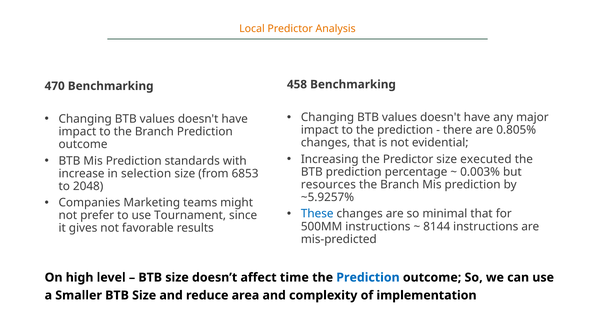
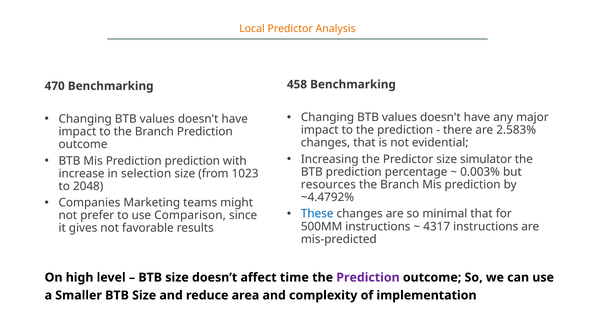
0.805%: 0.805% -> 2.583%
executed: executed -> simulator
Prediction standards: standards -> prediction
6853: 6853 -> 1023
~5.9257%: ~5.9257% -> ~4.4792%
Tournament: Tournament -> Comparison
8144: 8144 -> 4317
Prediction at (368, 277) colour: blue -> purple
